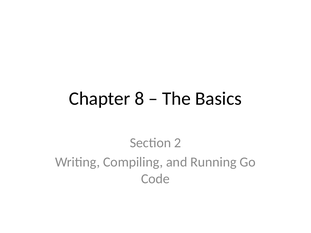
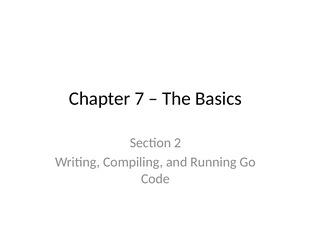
8: 8 -> 7
